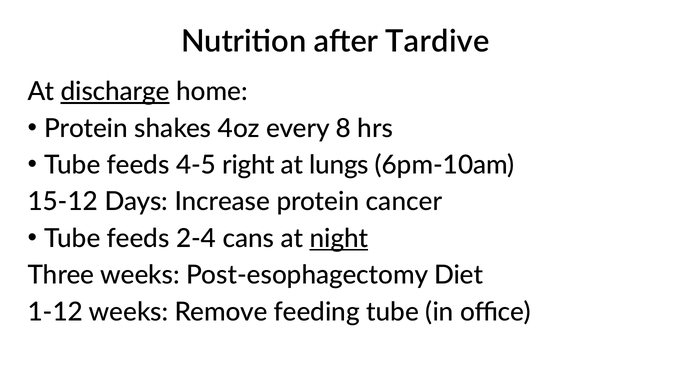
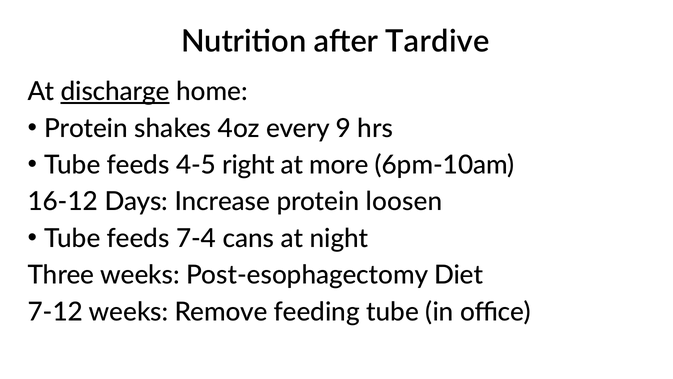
8: 8 -> 9
lungs: lungs -> more
15-12: 15-12 -> 16-12
cancer: cancer -> loosen
2-4: 2-4 -> 7-4
night underline: present -> none
1-12: 1-12 -> 7-12
